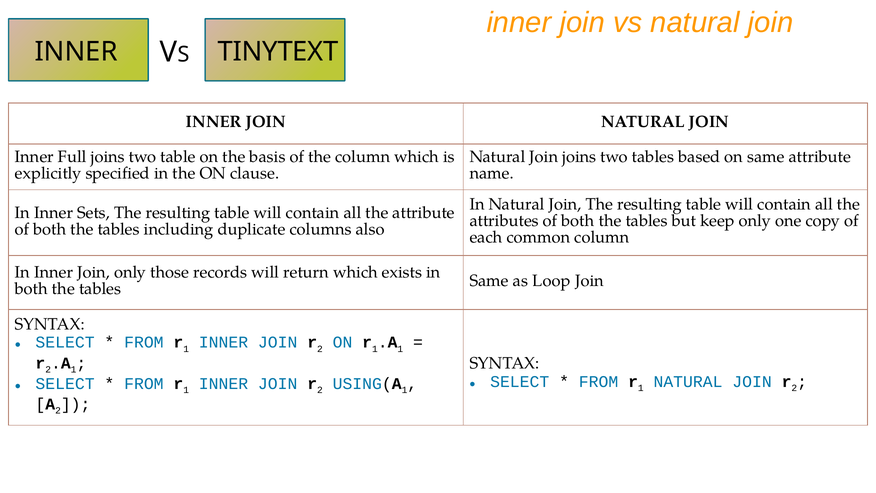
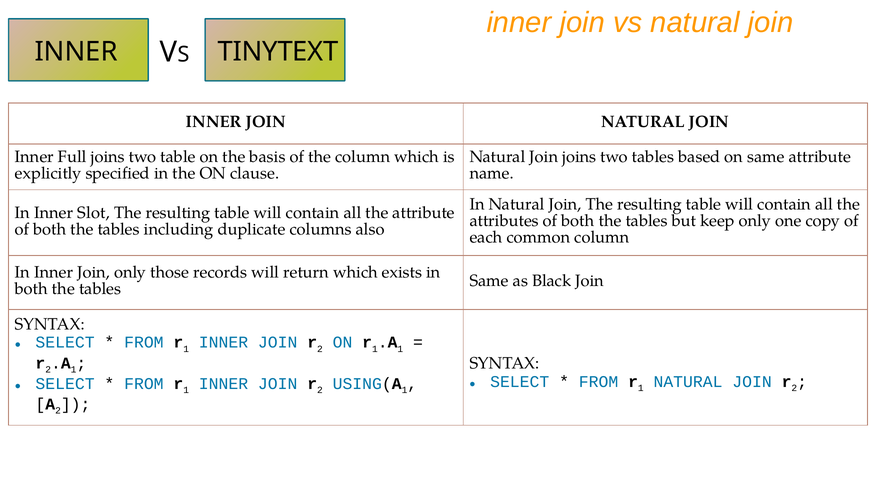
Sets: Sets -> Slot
Loop: Loop -> Black
